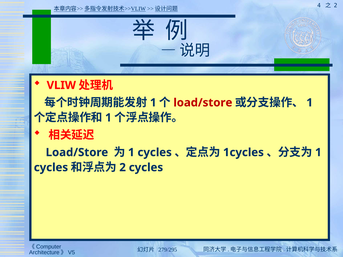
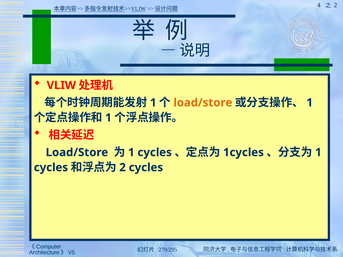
load/store at (203, 103) colour: red -> orange
